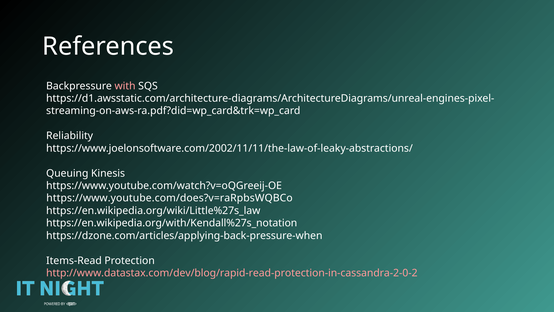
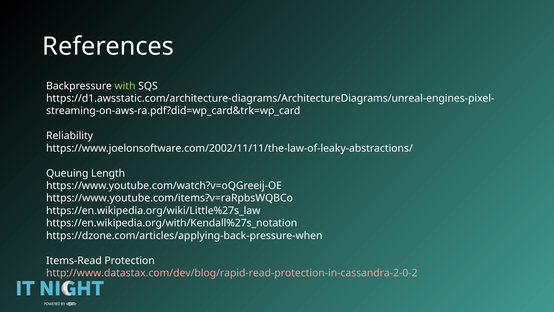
with colour: pink -> light green
Kinesis: Kinesis -> Length
https://www.youtube.com/does?v=raRpbsWQBCo: https://www.youtube.com/does?v=raRpbsWQBCo -> https://www.youtube.com/items?v=raRpbsWQBCo
